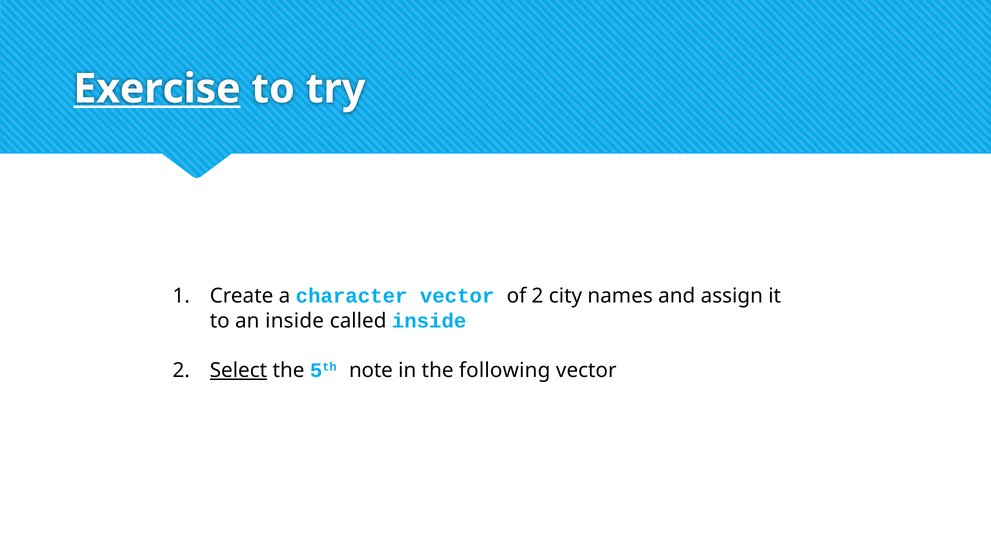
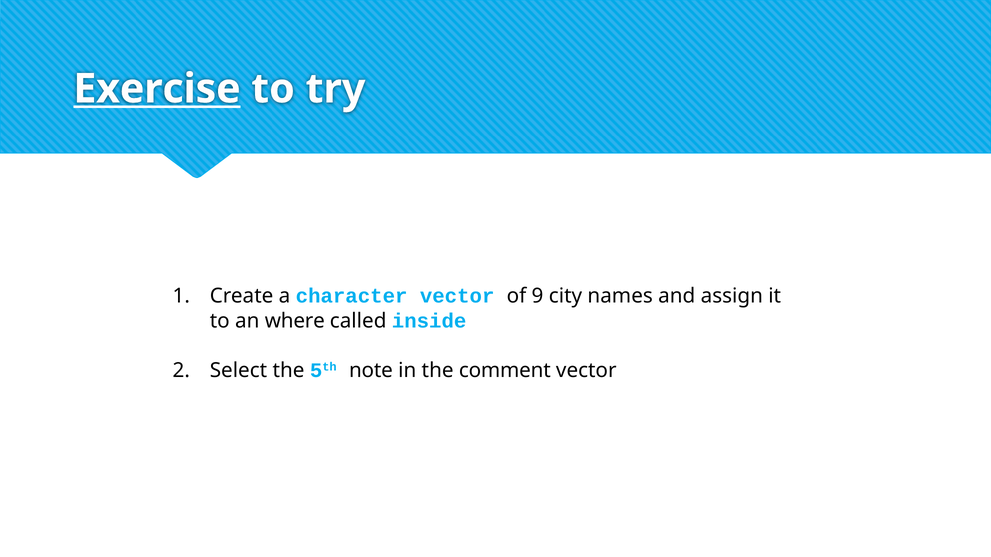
of 2: 2 -> 9
an inside: inside -> where
Select underline: present -> none
following: following -> comment
